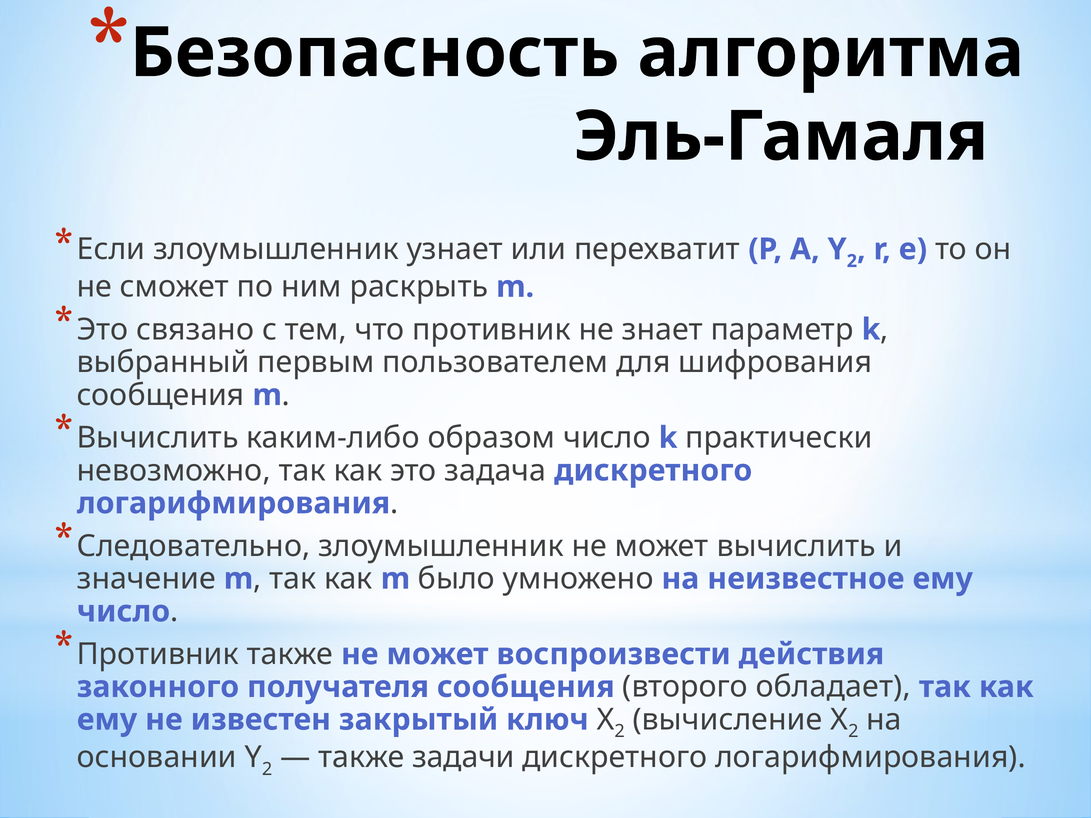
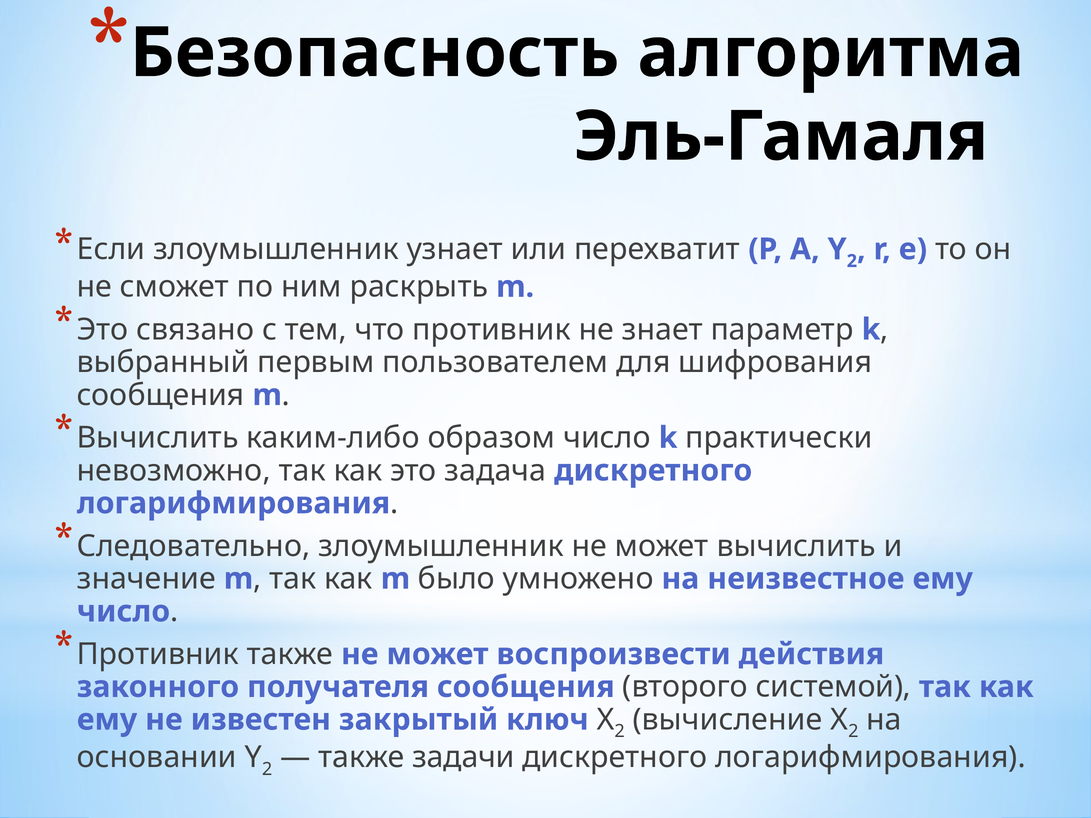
обладает: обладает -> системой
